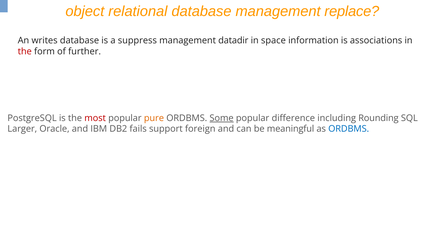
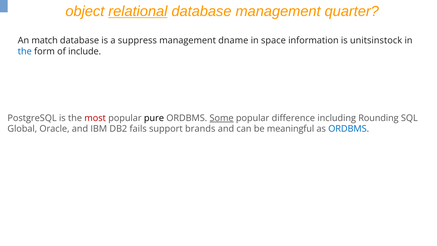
relational underline: none -> present
replace: replace -> quarter
writes: writes -> match
datadir: datadir -> dname
associations: associations -> unitsinstock
the at (25, 51) colour: red -> blue
further: further -> include
pure colour: orange -> black
Larger: Larger -> Global
foreign: foreign -> brands
